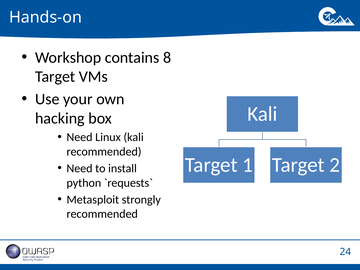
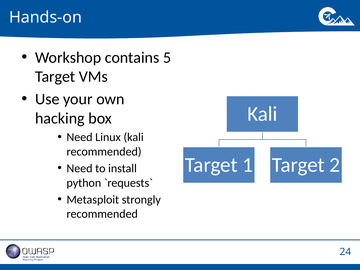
8: 8 -> 5
